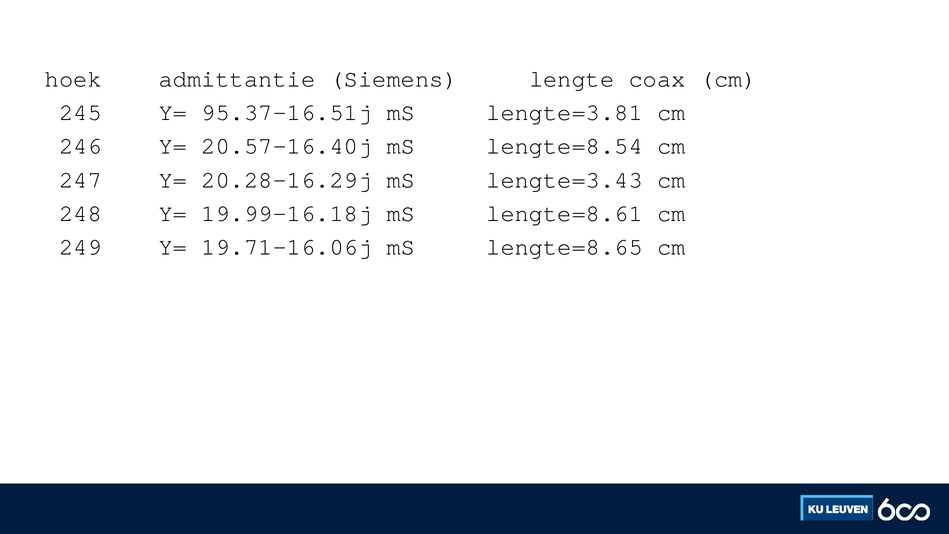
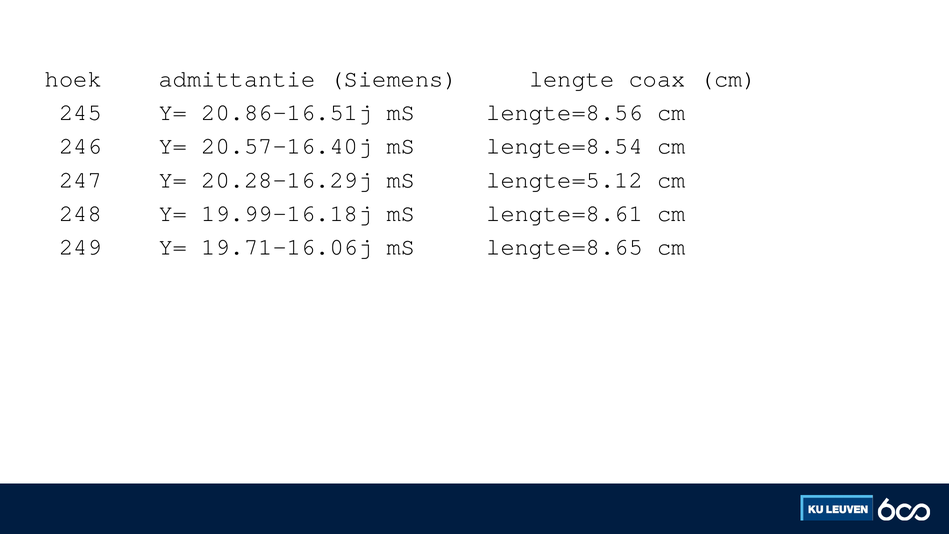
95.37-16.51j: 95.37-16.51j -> 20.86-16.51j
lengte=3.81: lengte=3.81 -> lengte=8.56
lengte=3.43: lengte=3.43 -> lengte=5.12
